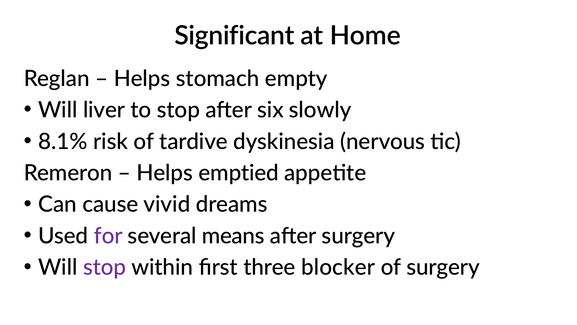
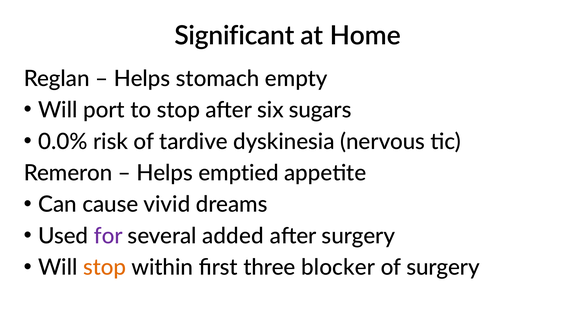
liver: liver -> port
slowly: slowly -> sugars
8.1%: 8.1% -> 0.0%
means: means -> added
stop at (105, 267) colour: purple -> orange
